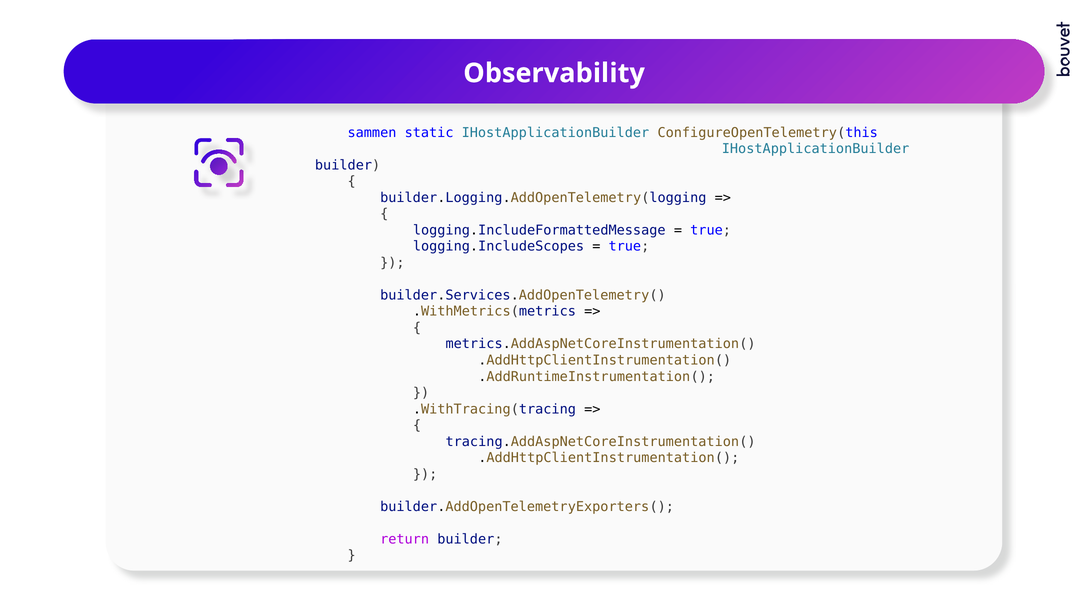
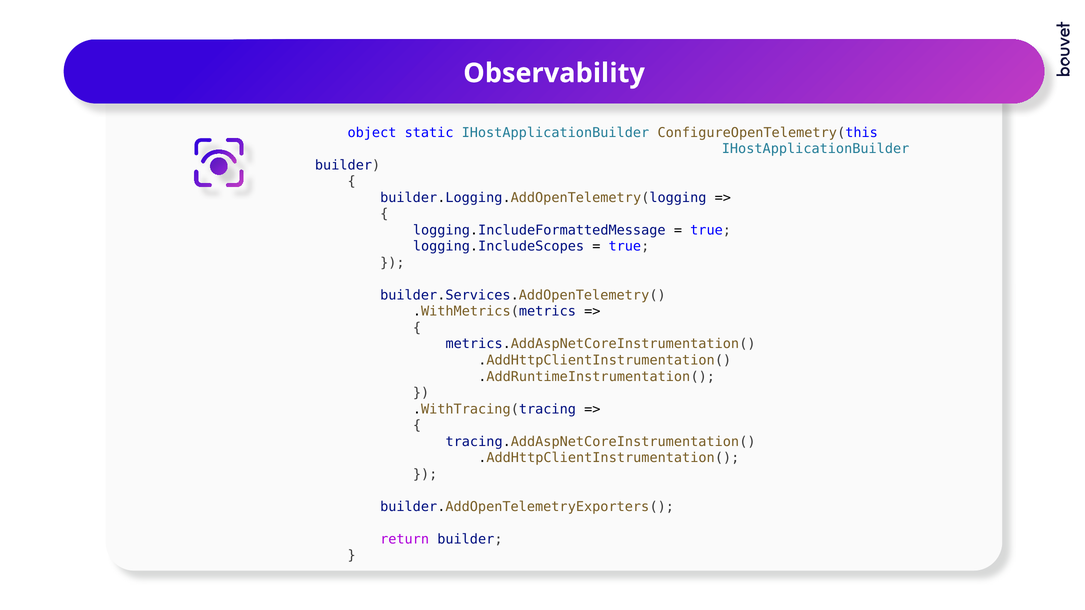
sammen: sammen -> object
